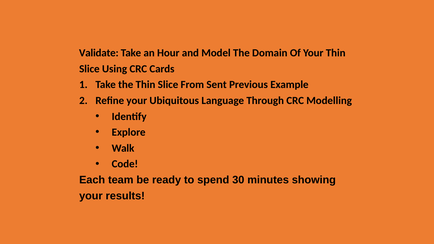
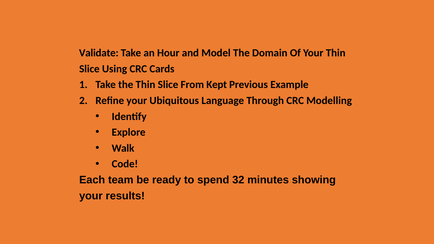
Sent: Sent -> Kept
30: 30 -> 32
